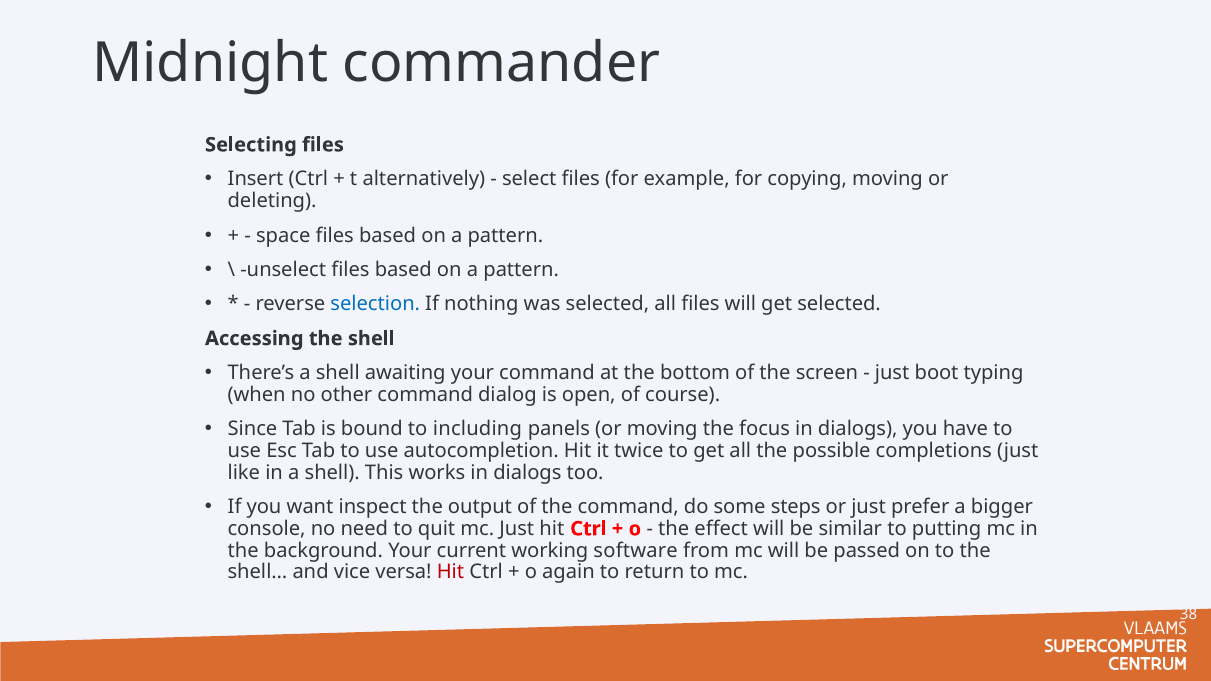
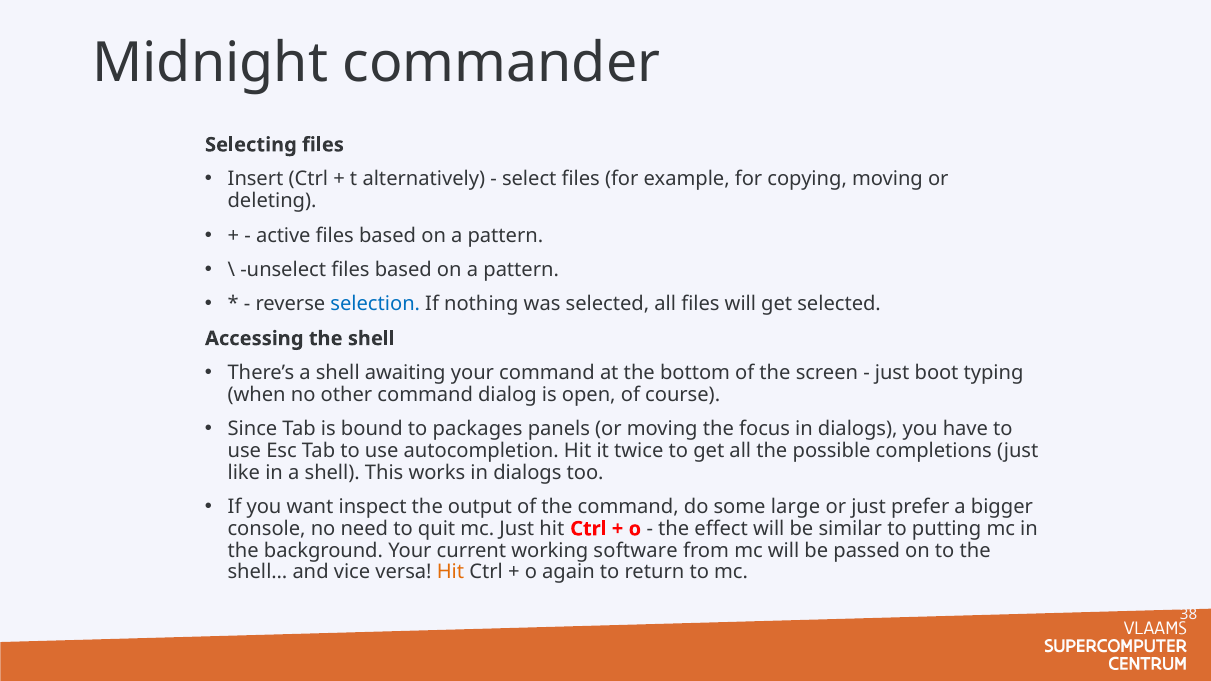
space: space -> active
including: including -> packages
steps: steps -> large
Hit at (450, 572) colour: red -> orange
